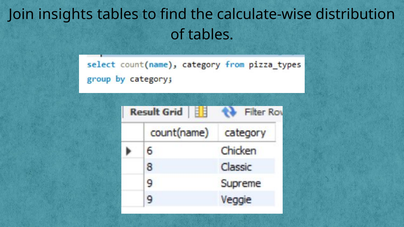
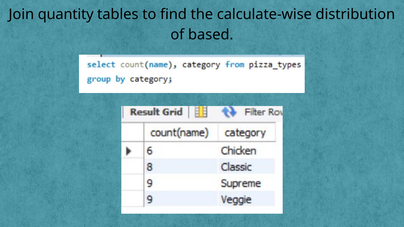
insights: insights -> quantity
of tables: tables -> based
